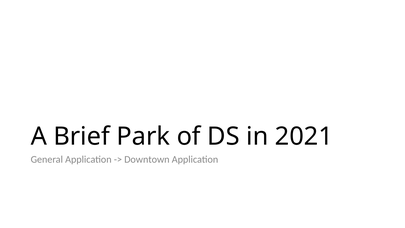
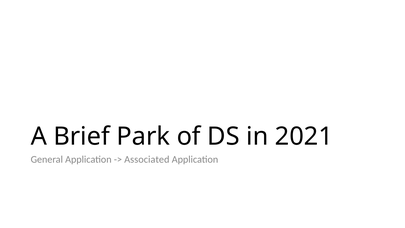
Downtown: Downtown -> Associated
